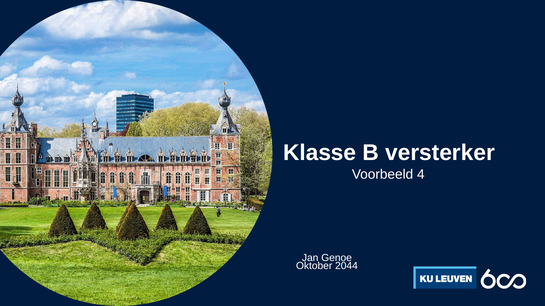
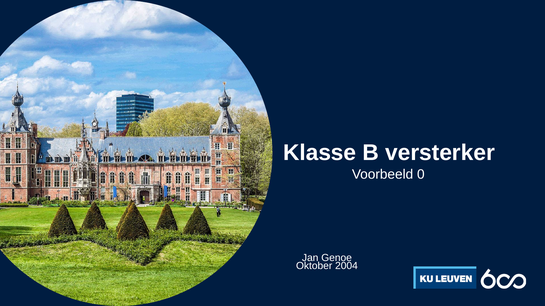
4: 4 -> 0
2044: 2044 -> 2004
